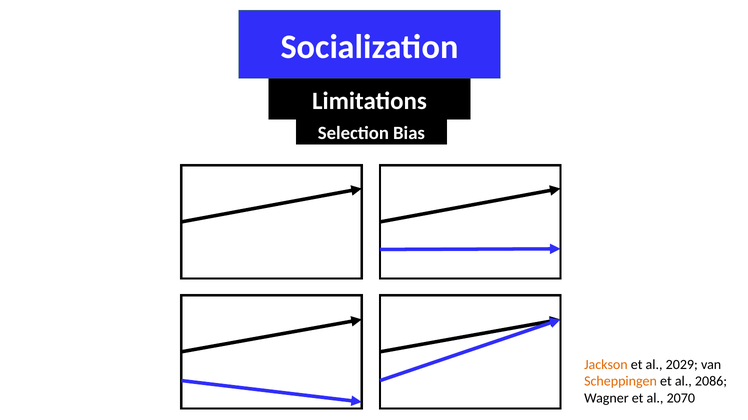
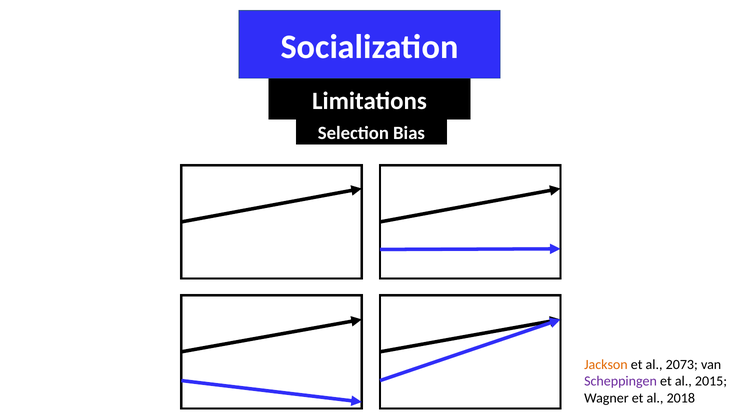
2029: 2029 -> 2073
Scheppingen colour: orange -> purple
2086: 2086 -> 2015
2070: 2070 -> 2018
